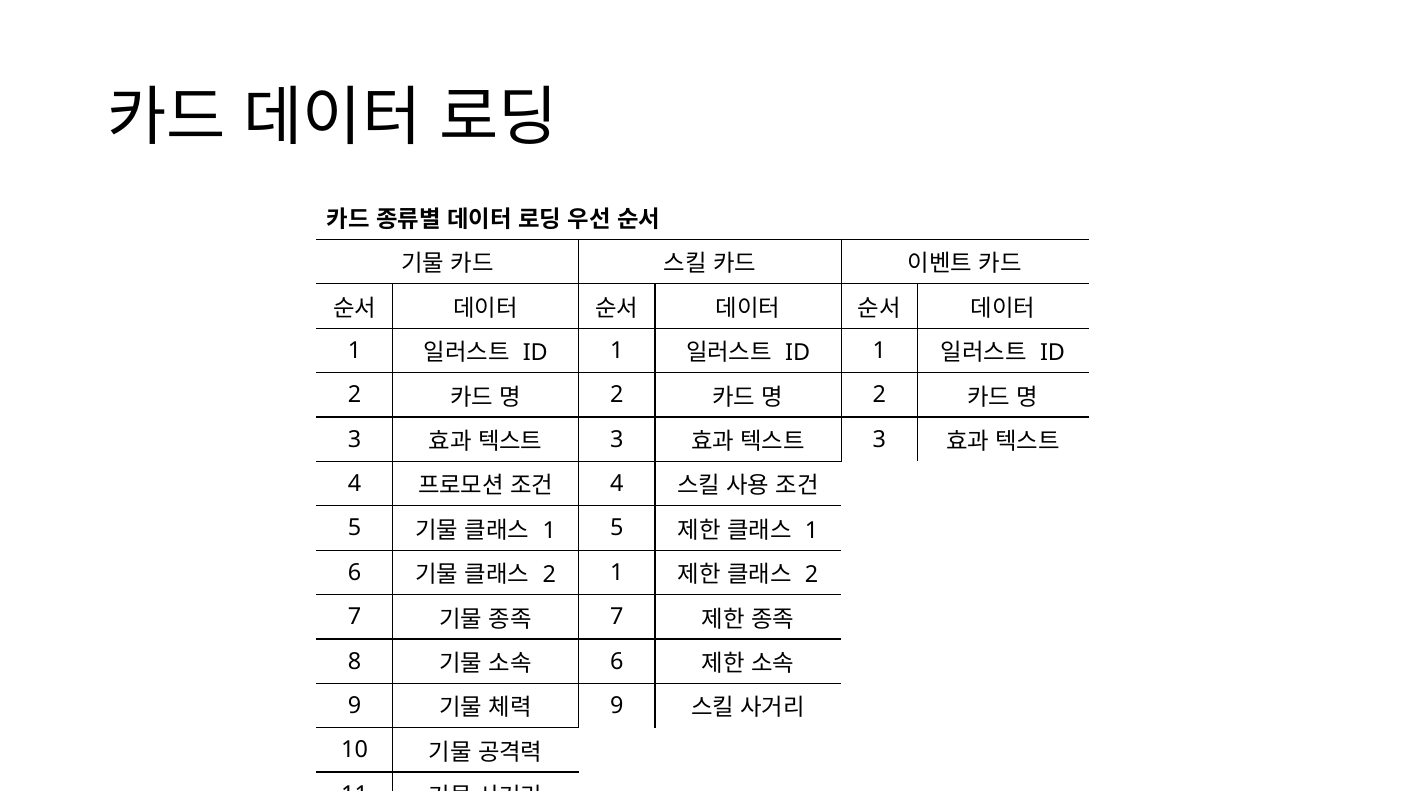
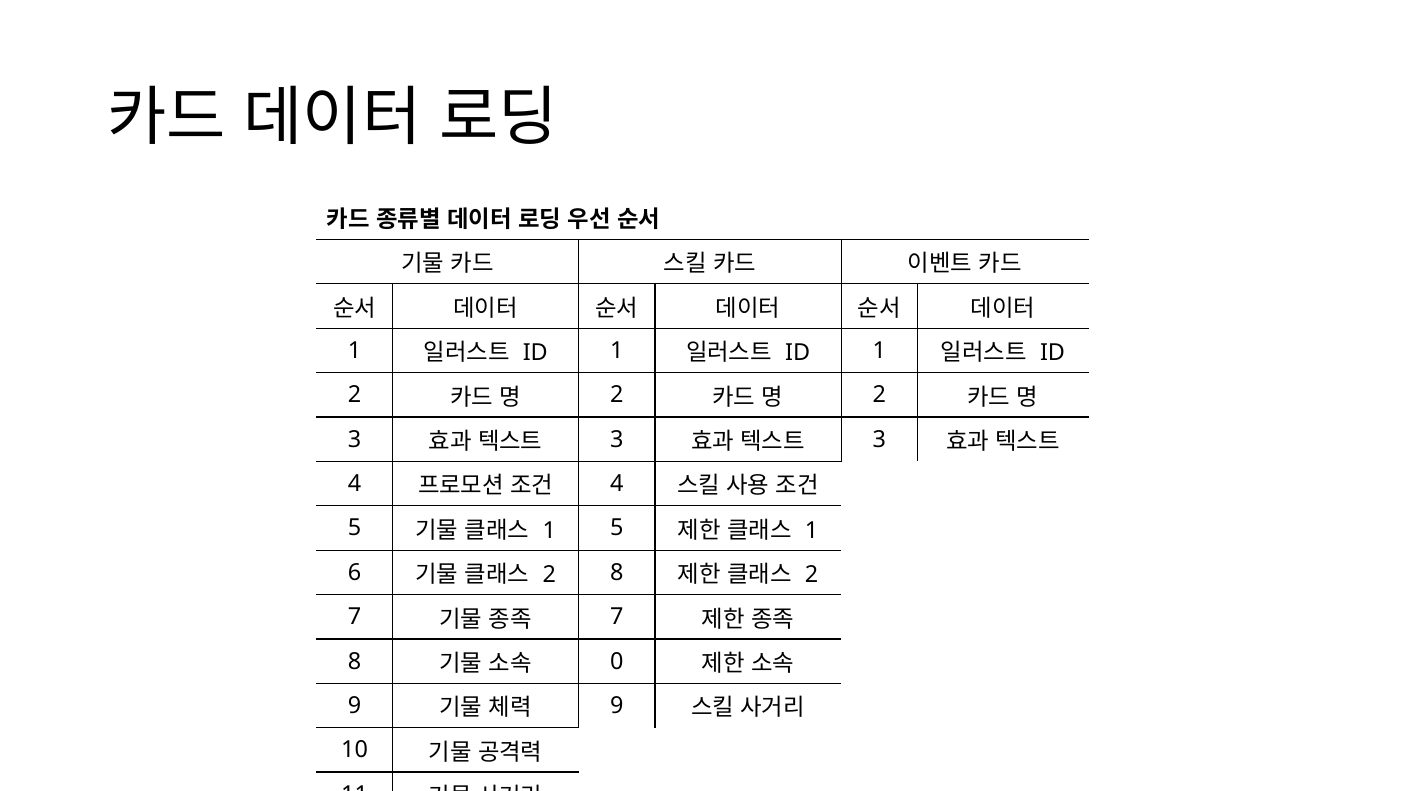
2 1: 1 -> 8
6 at (617, 661): 6 -> 0
